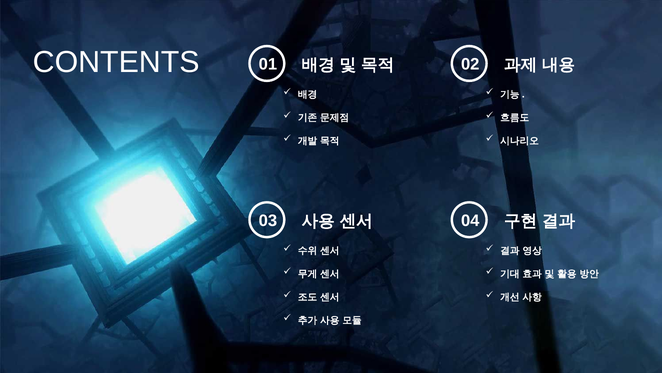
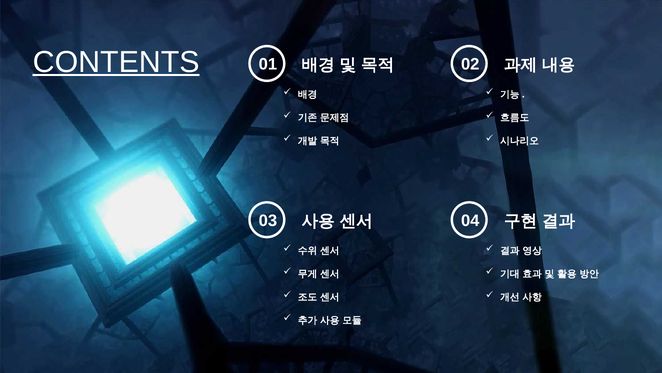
CONTENTS underline: none -> present
